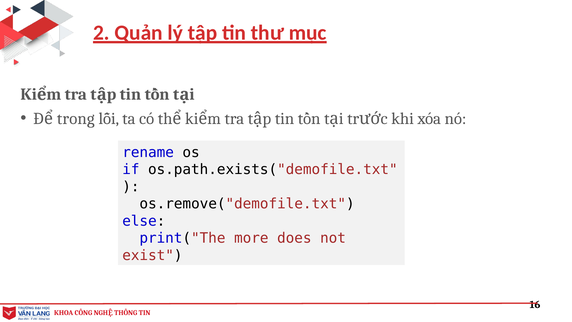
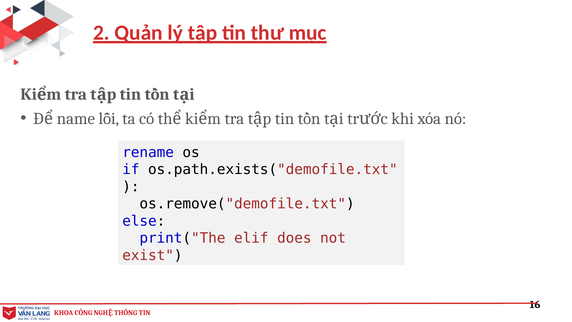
trong: trong -> name
more: more -> elif
